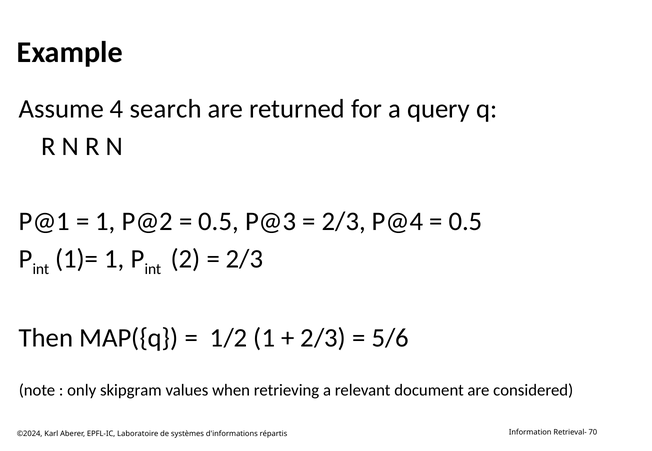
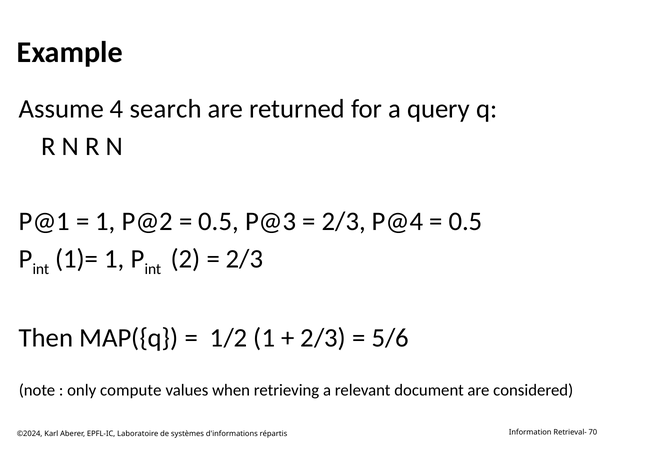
skipgram: skipgram -> compute
